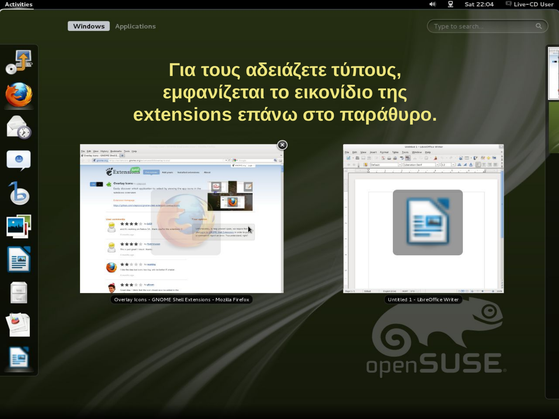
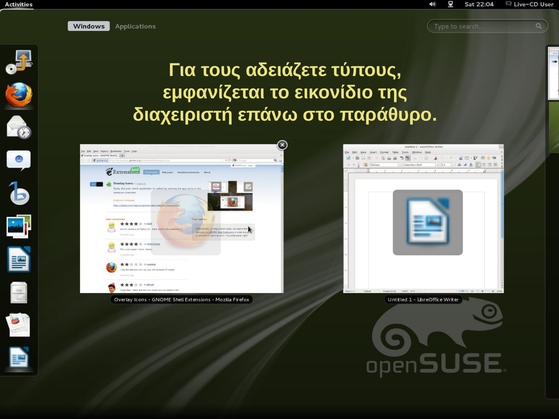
extensions: extensions -> διαχειριστή
